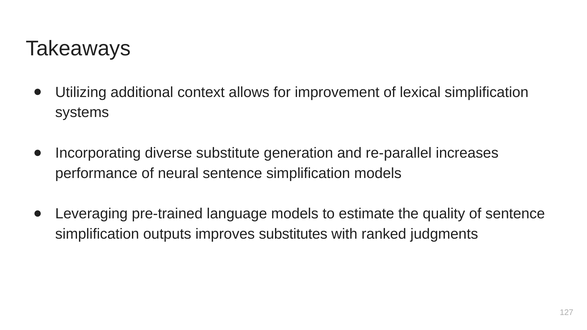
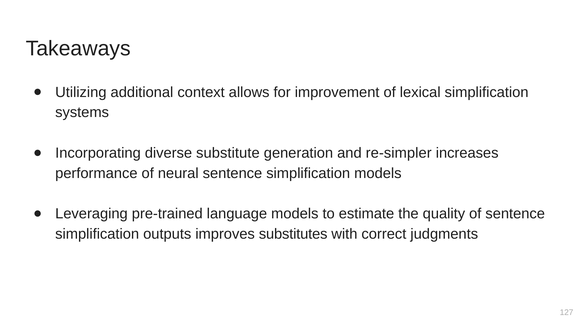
re-parallel: re-parallel -> re-simpler
ranked: ranked -> correct
